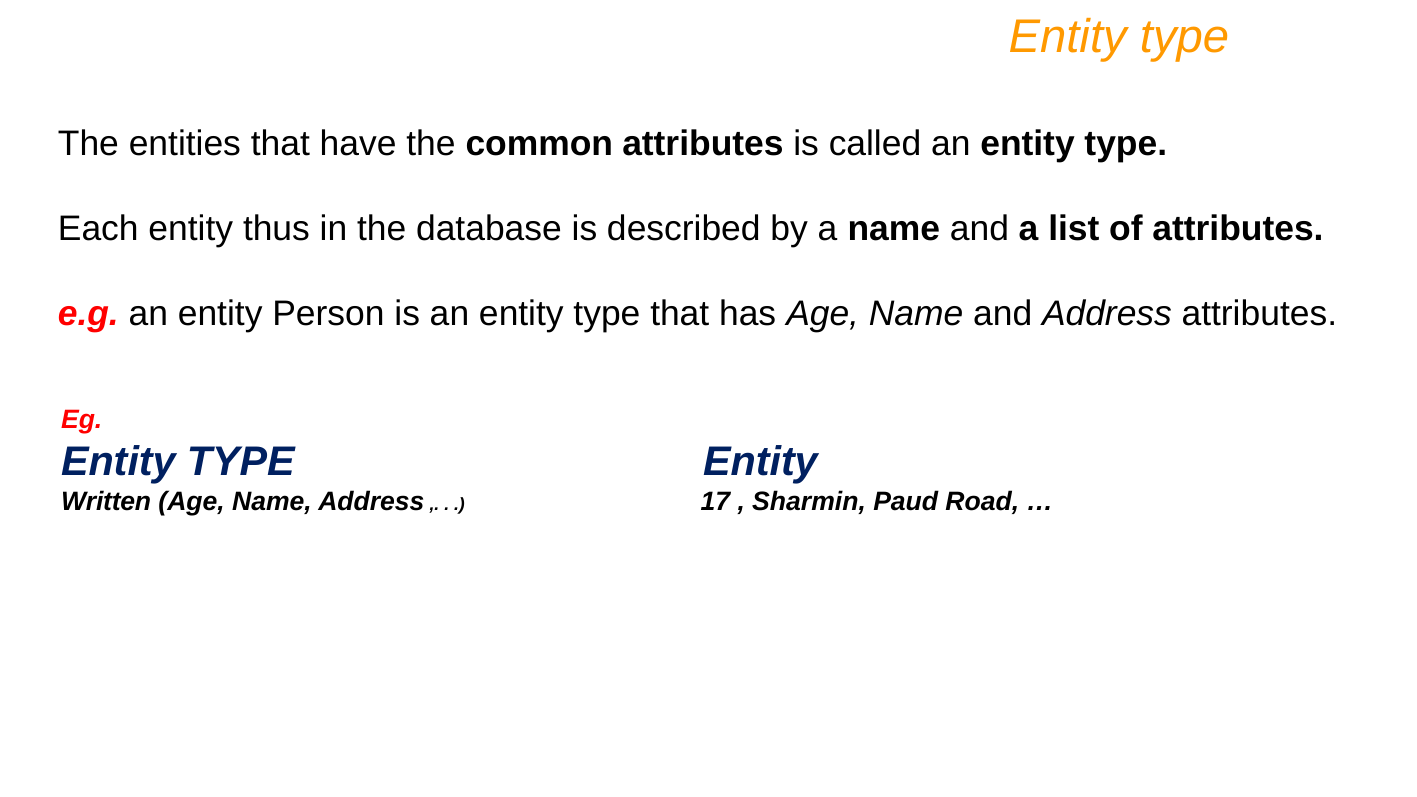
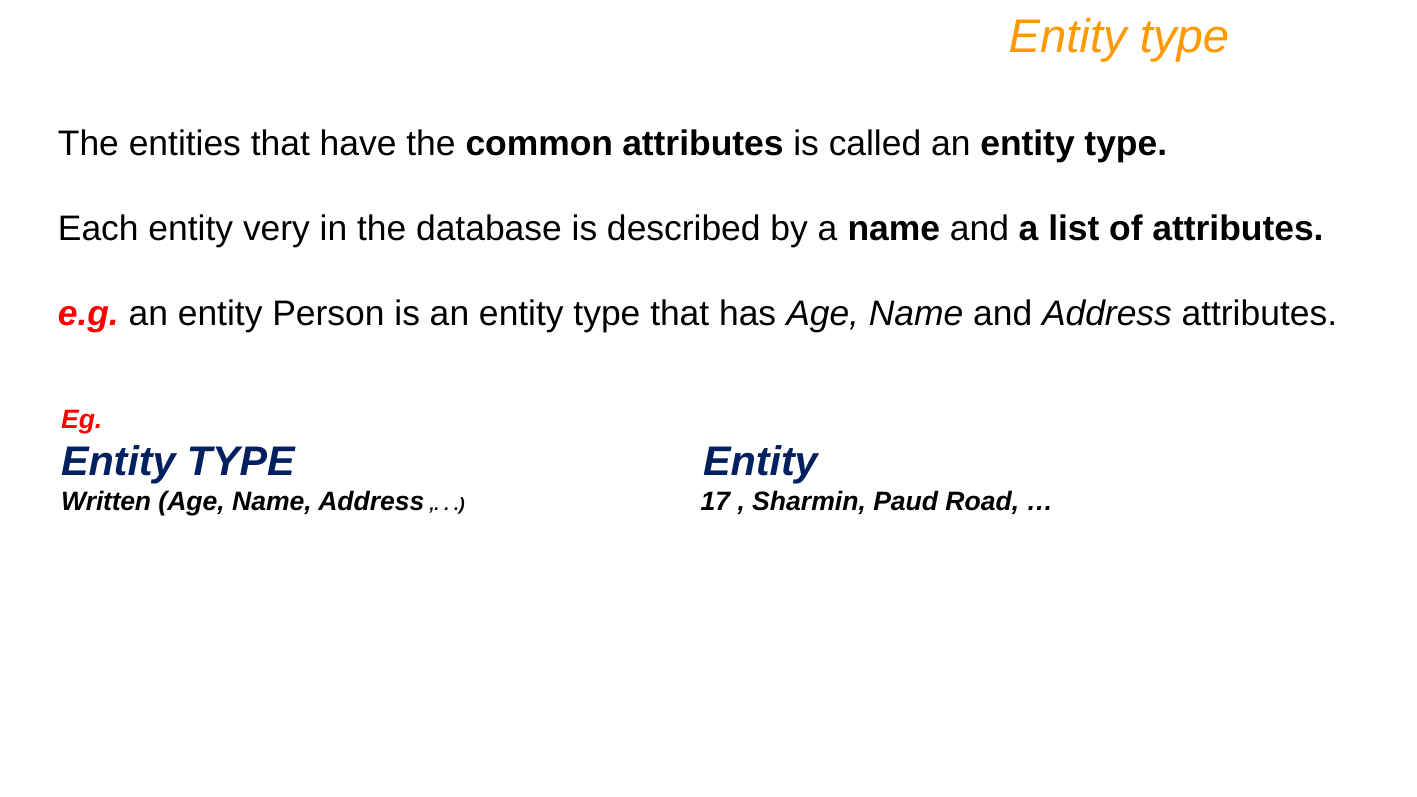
thus: thus -> very
